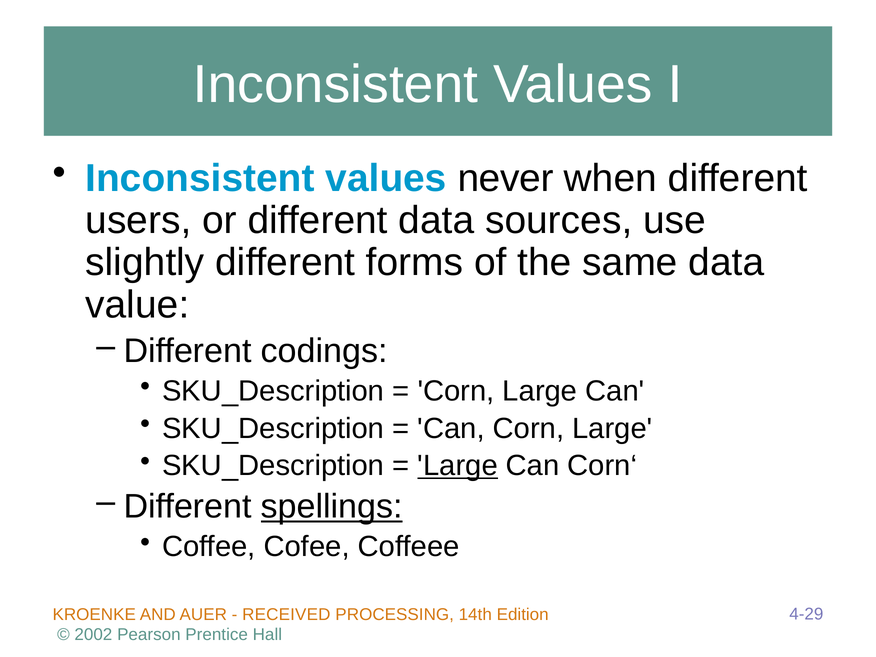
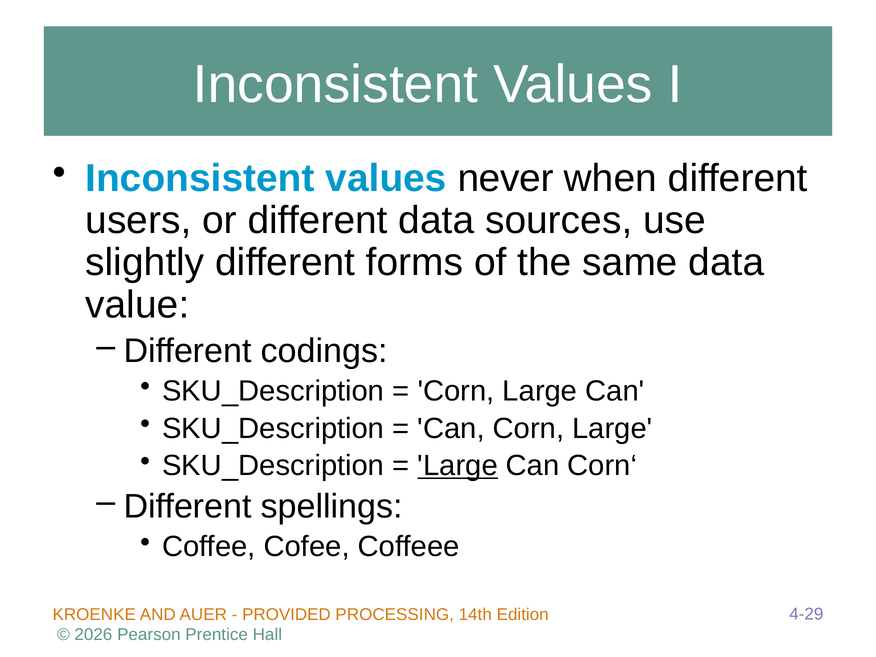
spellings underline: present -> none
RECEIVED: RECEIVED -> PROVIDED
2002: 2002 -> 2026
